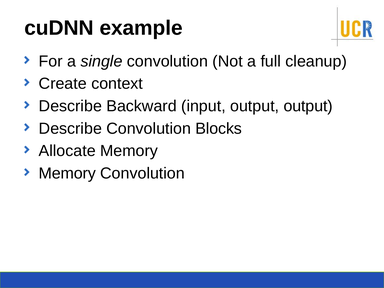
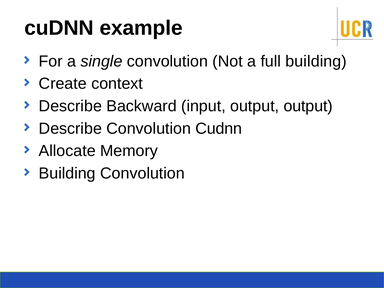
full cleanup: cleanup -> building
Convolution Blocks: Blocks -> Cudnn
Memory at (67, 173): Memory -> Building
